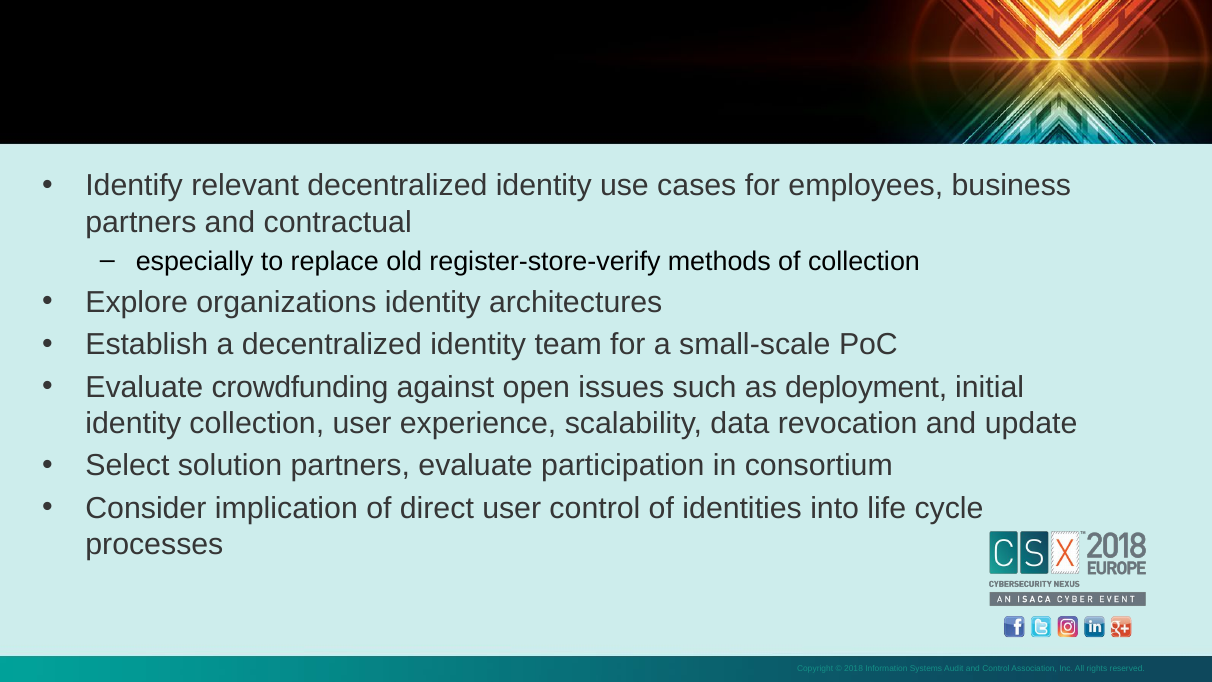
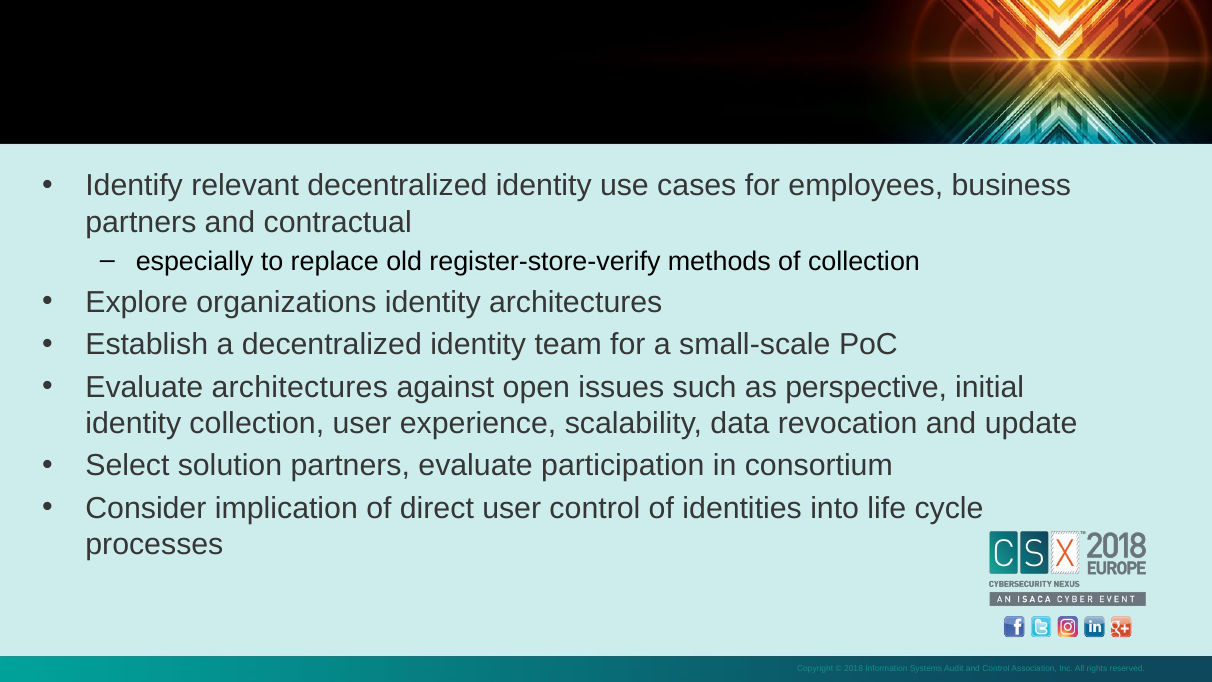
Evaluate crowdfunding: crowdfunding -> architectures
deployment: deployment -> perspective
